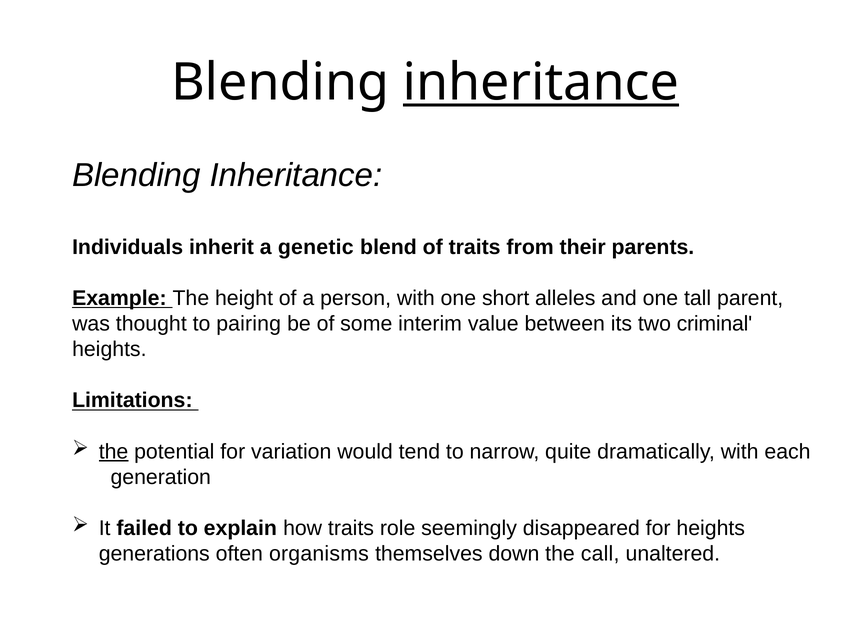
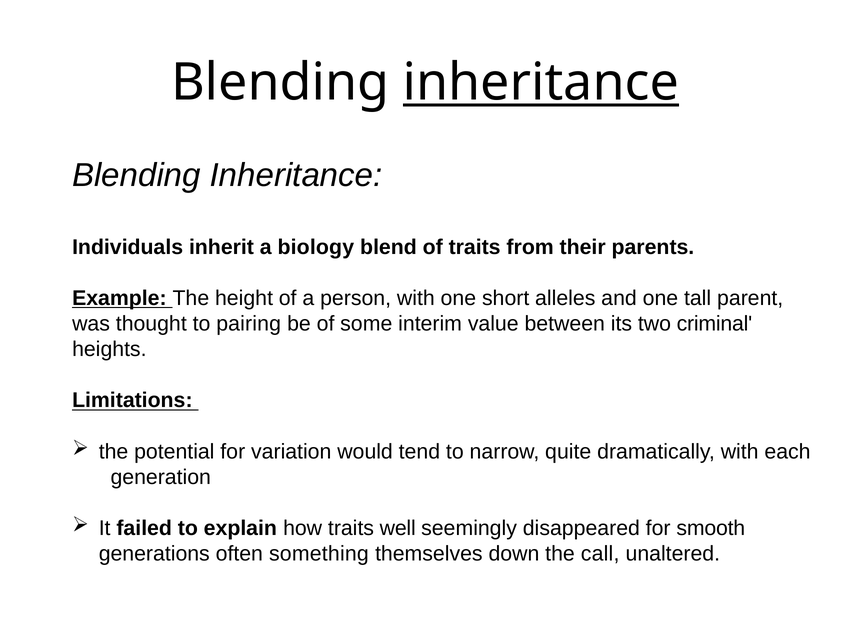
genetic: genetic -> biology
the at (114, 451) underline: present -> none
role: role -> well
for heights: heights -> smooth
organisms: organisms -> something
